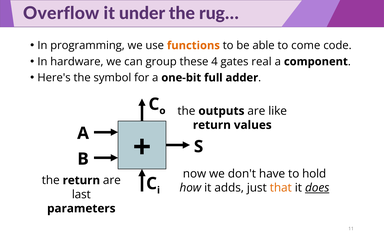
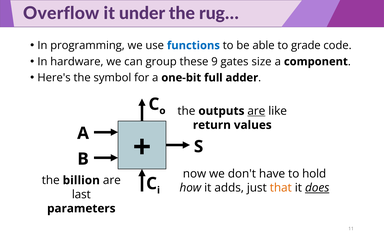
functions colour: orange -> blue
come: come -> grade
4: 4 -> 9
real: real -> size
are at (256, 111) underline: none -> present
the return: return -> billion
